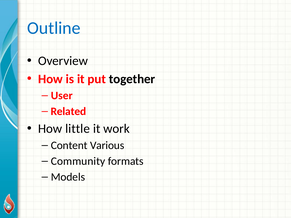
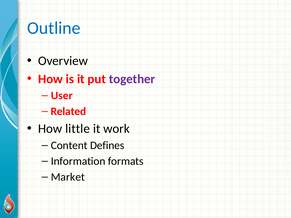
together colour: black -> purple
Various: Various -> Defines
Community: Community -> Information
Models: Models -> Market
